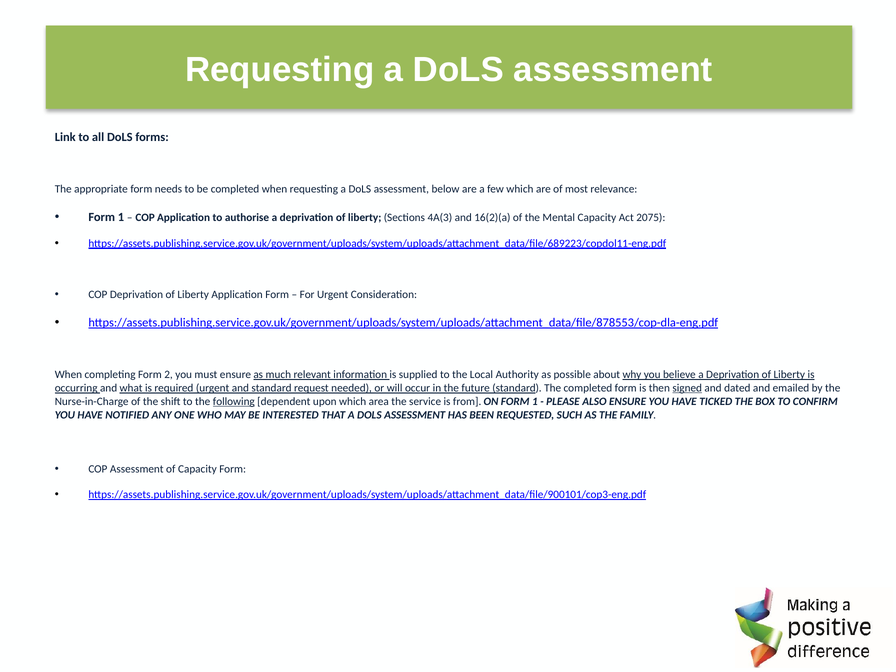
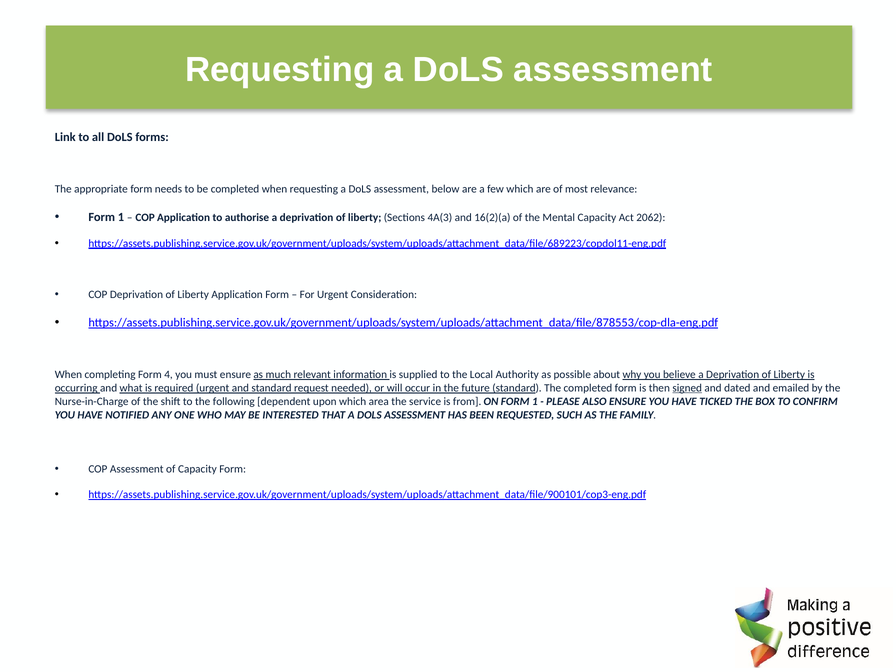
2075: 2075 -> 2062
2: 2 -> 4
following underline: present -> none
